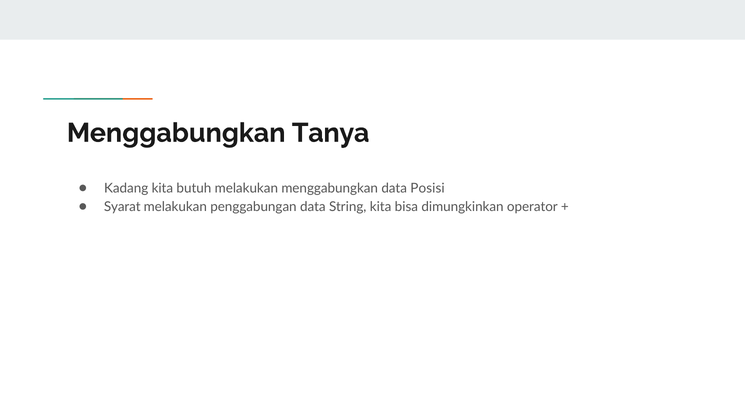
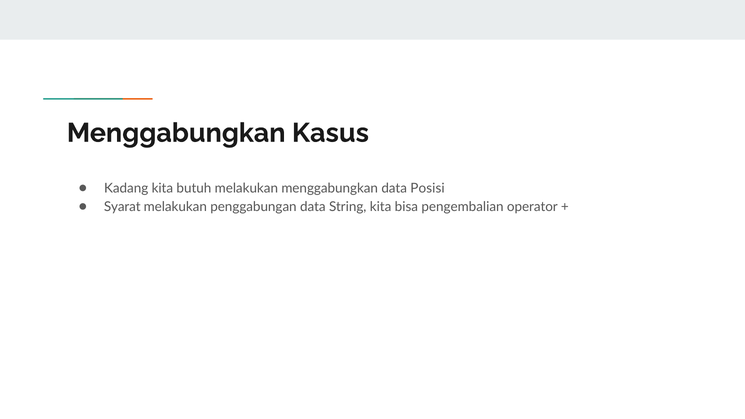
Tanya: Tanya -> Kasus
dimungkinkan: dimungkinkan -> pengembalian
